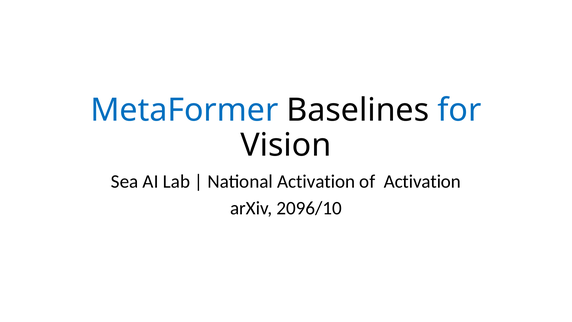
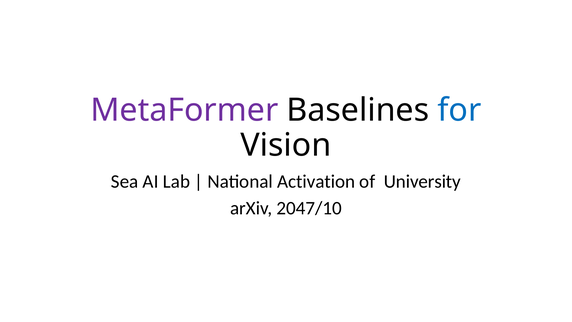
MetaFormer colour: blue -> purple
of Activation: Activation -> University
2096/10: 2096/10 -> 2047/10
